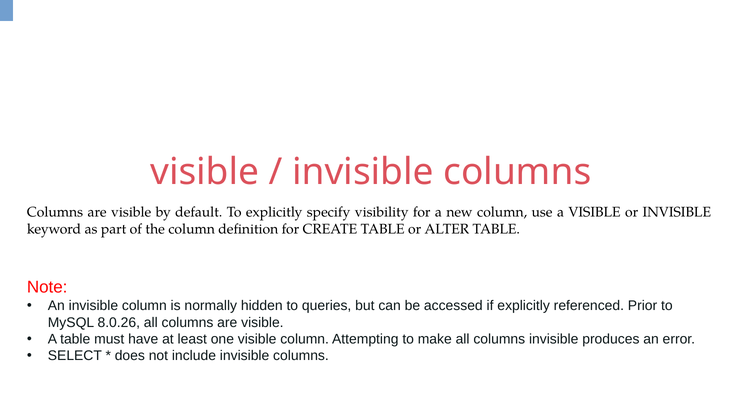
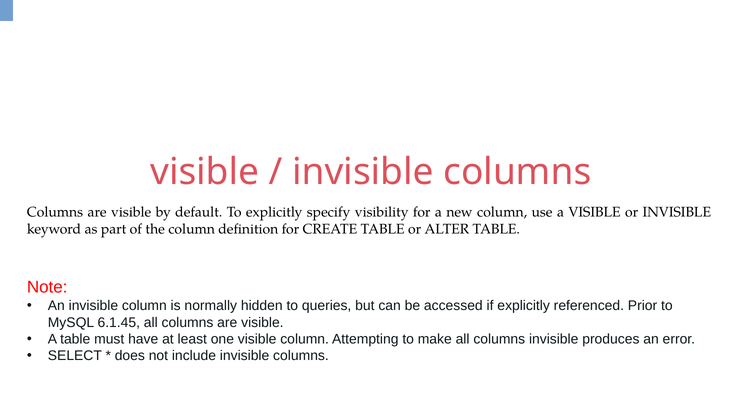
8.0.26: 8.0.26 -> 6.1.45
